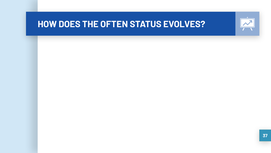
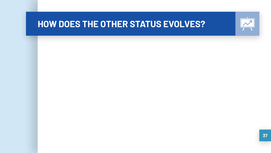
OFTEN: OFTEN -> OTHER
